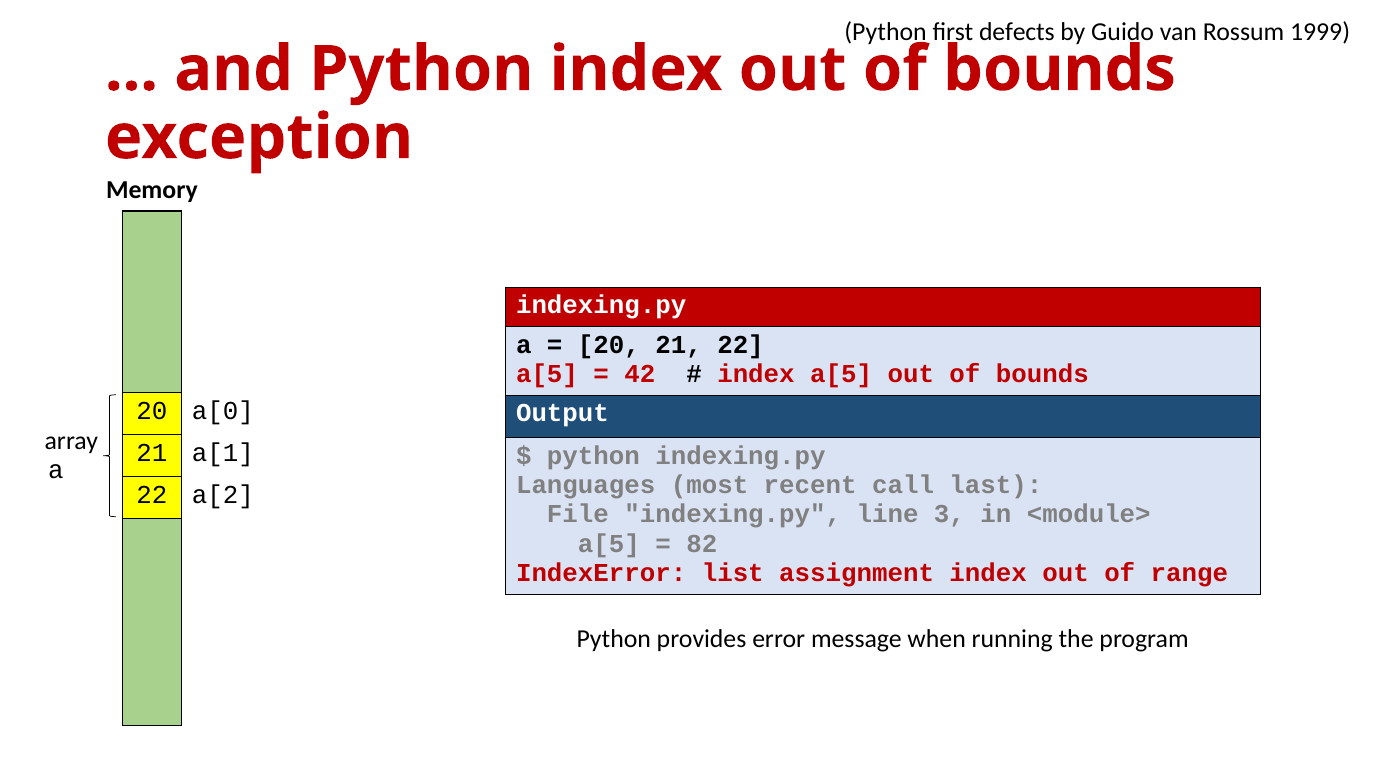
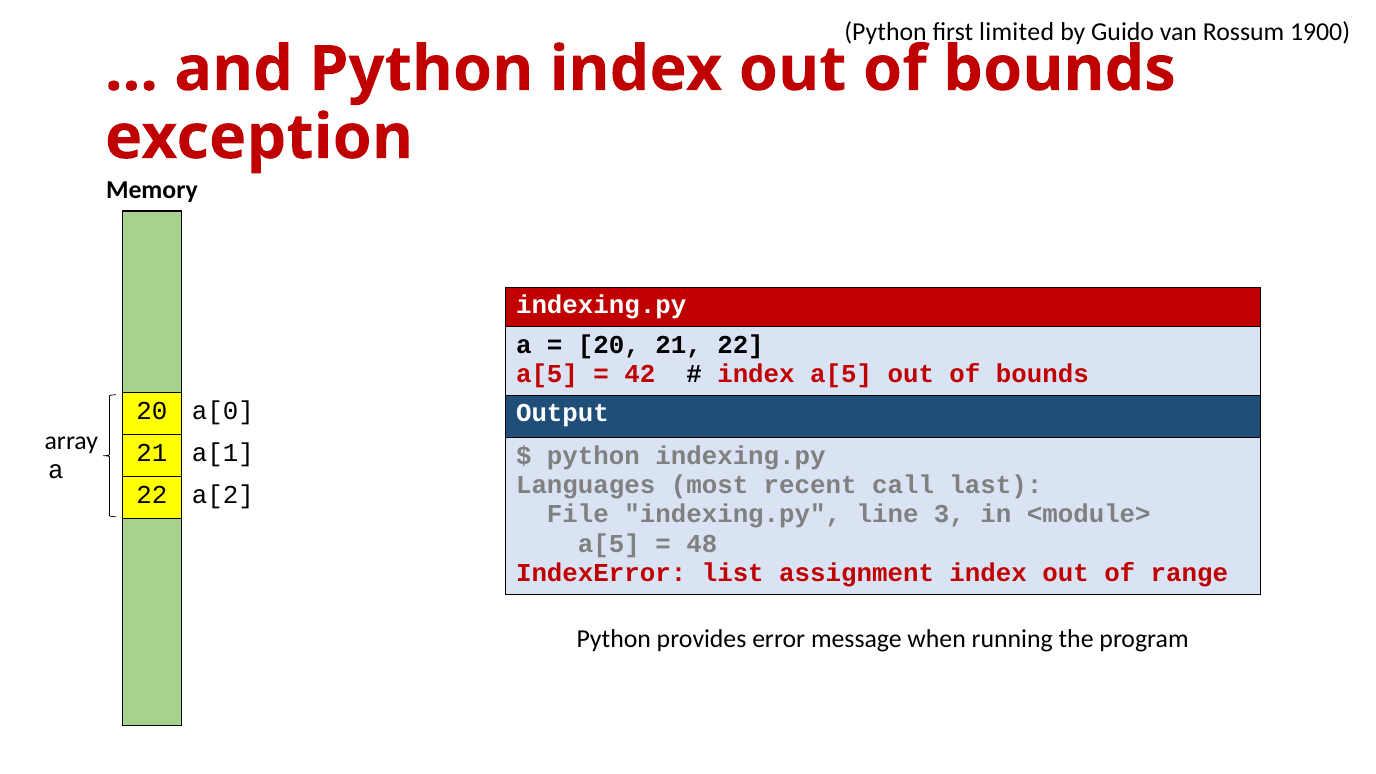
defects: defects -> limited
1999: 1999 -> 1900
82: 82 -> 48
